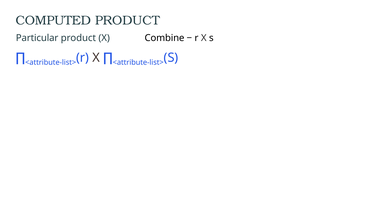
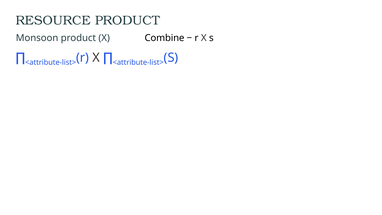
COMPUTED: COMPUTED -> RESOURCE
Particular: Particular -> Monsoon
